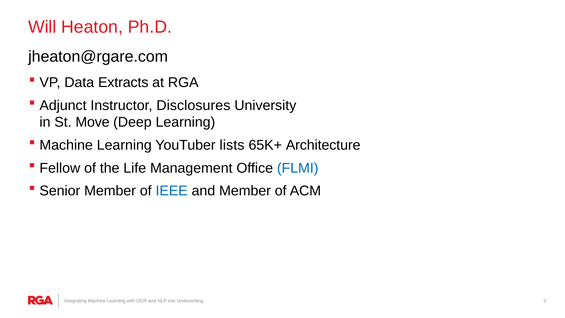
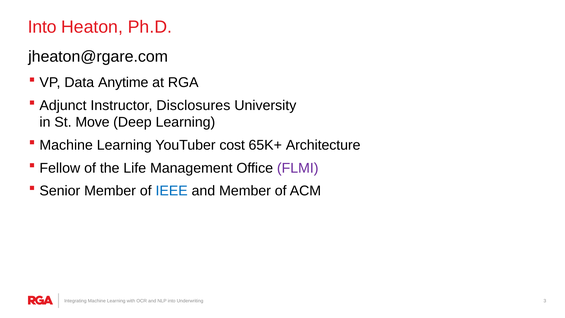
Will at (42, 27): Will -> Into
Extracts: Extracts -> Anytime
lists: lists -> cost
FLMI colour: blue -> purple
